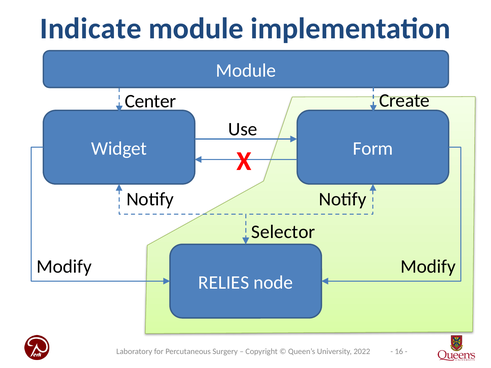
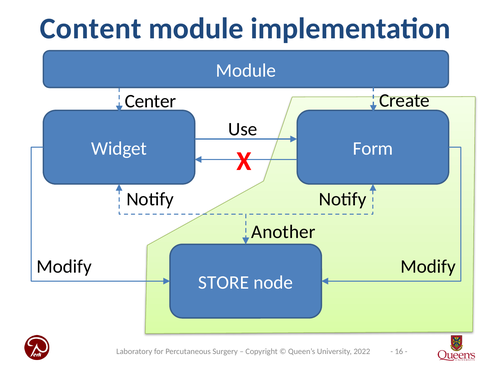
Indicate: Indicate -> Content
Selector: Selector -> Another
RELIES: RELIES -> STORE
